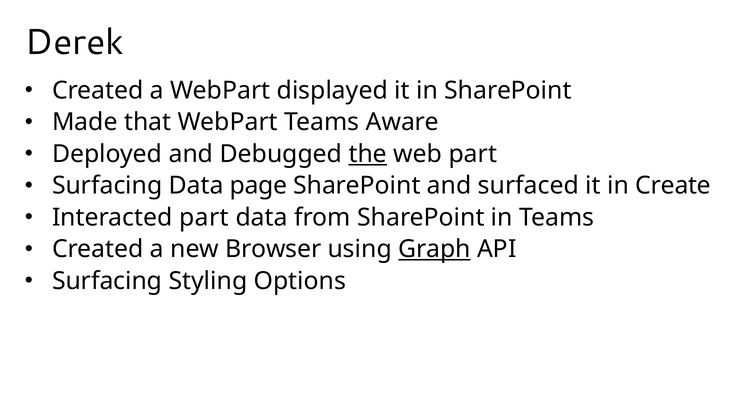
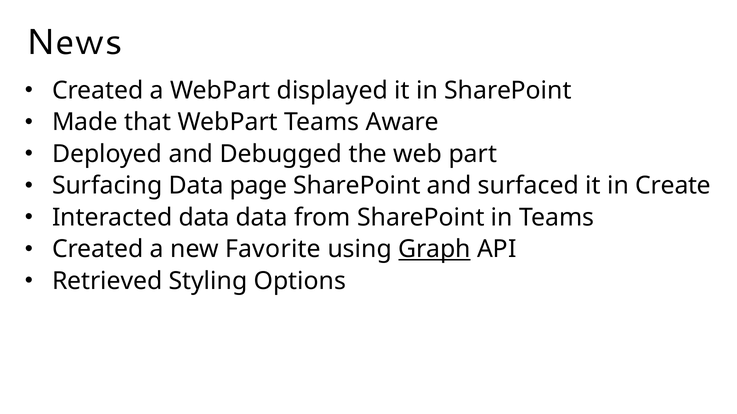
Derek: Derek -> News
the underline: present -> none
Interacted part: part -> data
Browser: Browser -> Favorite
Surfacing at (107, 281): Surfacing -> Retrieved
